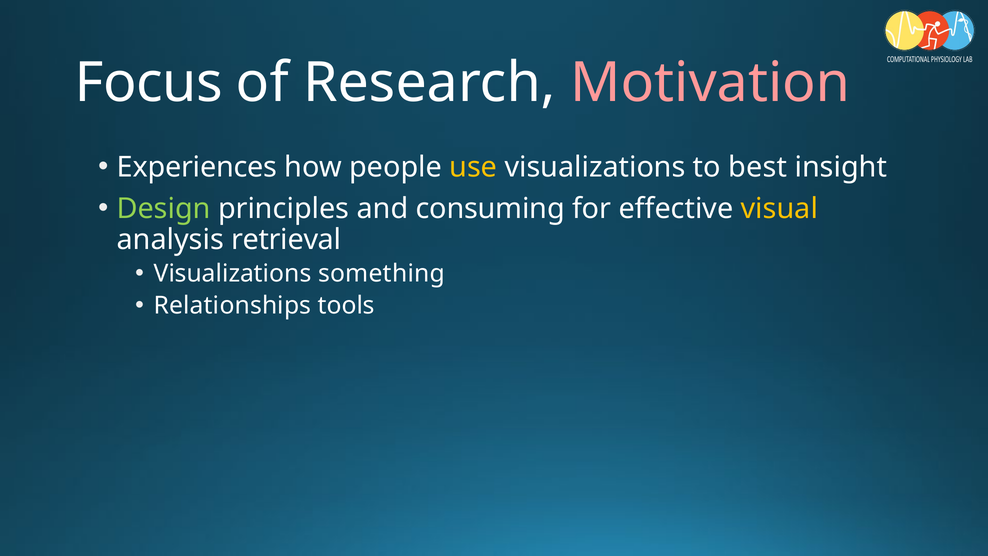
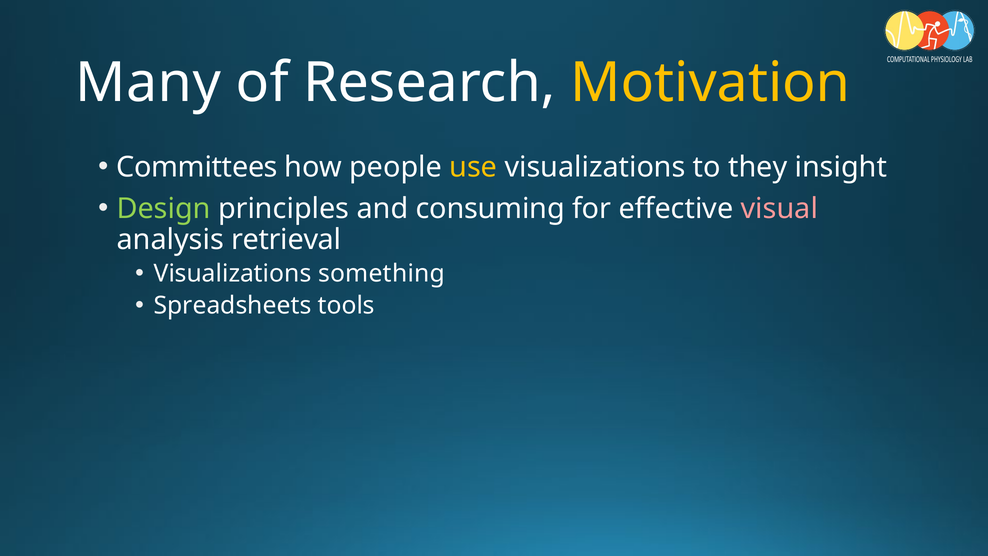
Focus: Focus -> Many
Motivation colour: pink -> yellow
Experiences: Experiences -> Committees
best: best -> they
visual colour: yellow -> pink
Relationships: Relationships -> Spreadsheets
